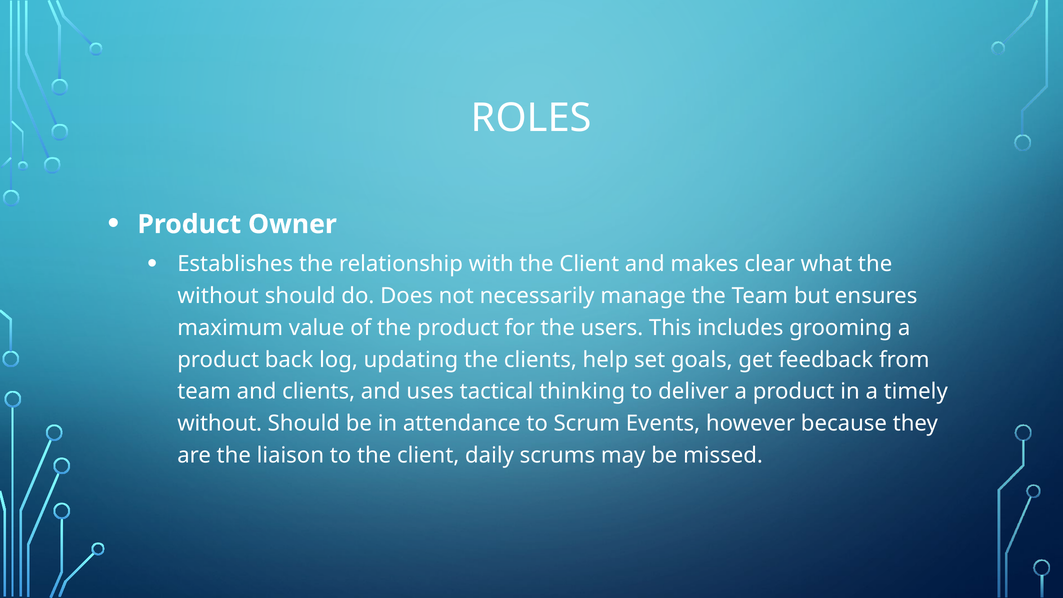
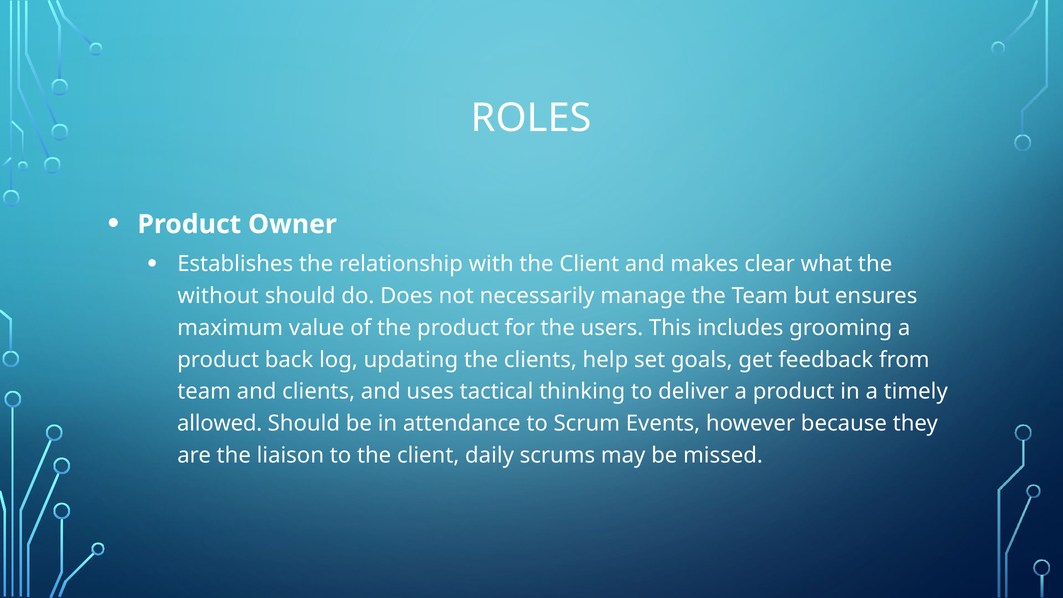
without at (220, 424): without -> allowed
